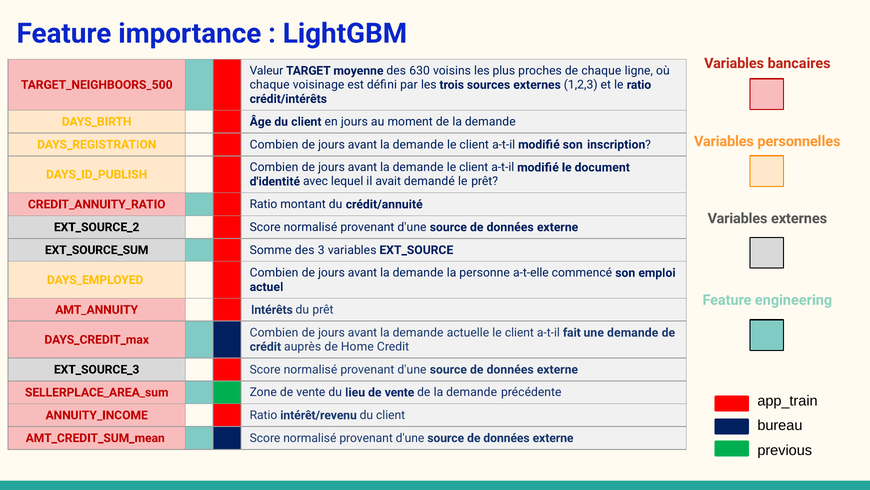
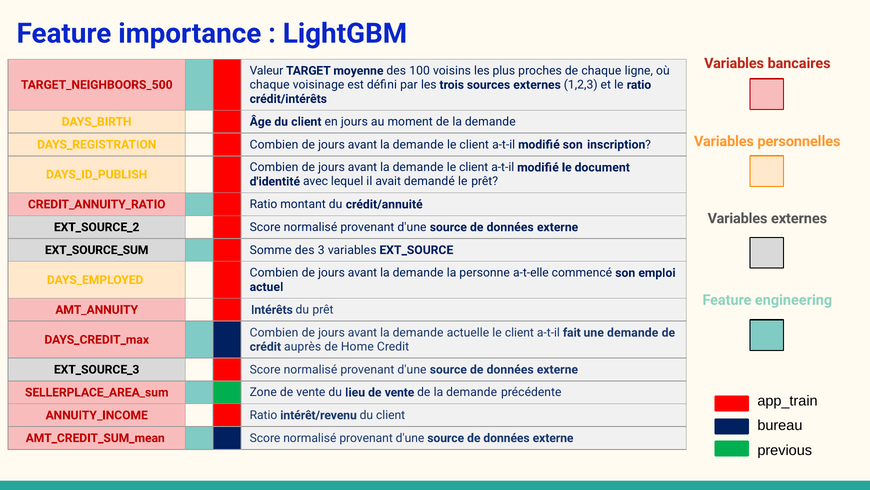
630: 630 -> 100
